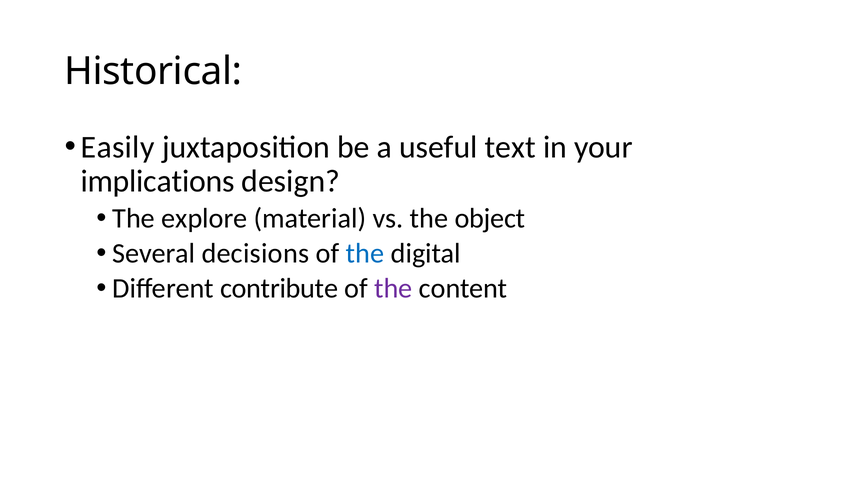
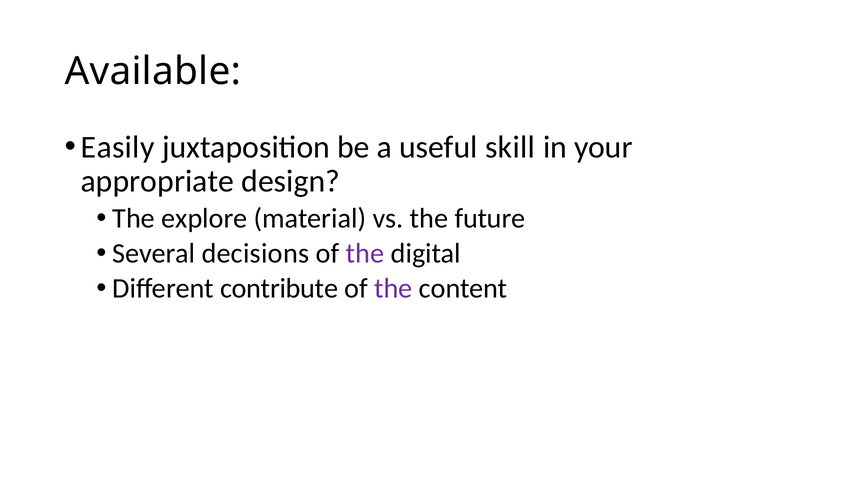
Historical: Historical -> Available
text: text -> skill
implications: implications -> appropriate
object: object -> future
the at (365, 253) colour: blue -> purple
